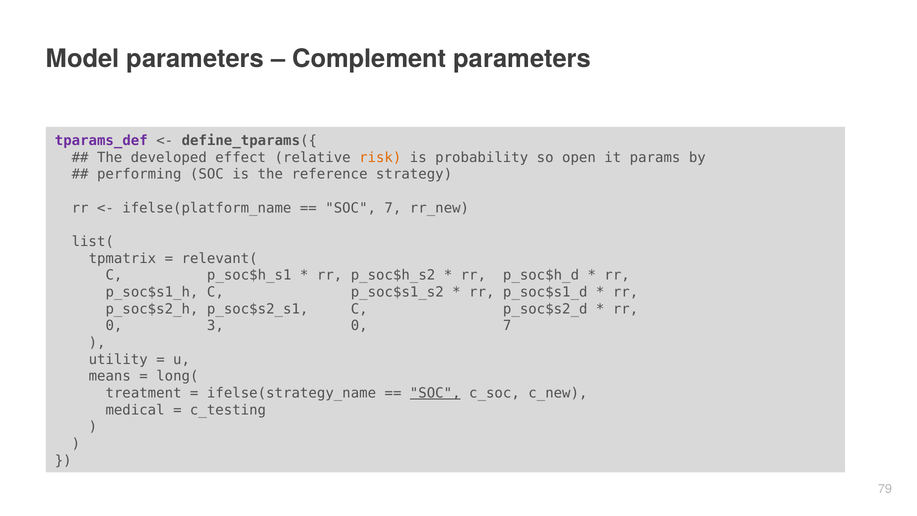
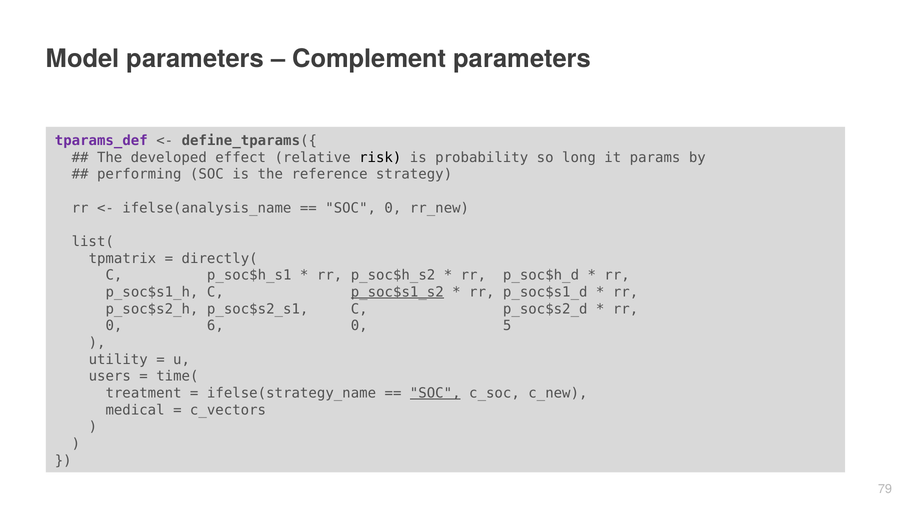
risk colour: orange -> black
open: open -> long
ifelse(platform_name: ifelse(platform_name -> ifelse(analysis_name
SOC 7: 7 -> 0
relevant(: relevant( -> directly(
p_soc$s1_s2 underline: none -> present
3: 3 -> 6
0 7: 7 -> 5
means: means -> users
long(: long( -> time(
c_testing: c_testing -> c_vectors
